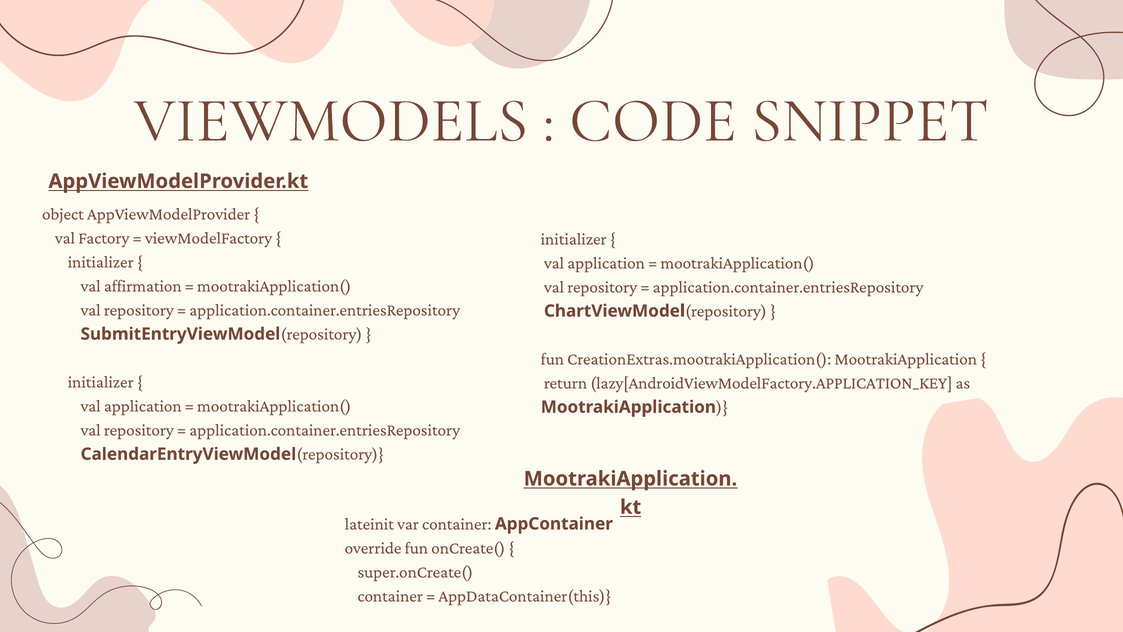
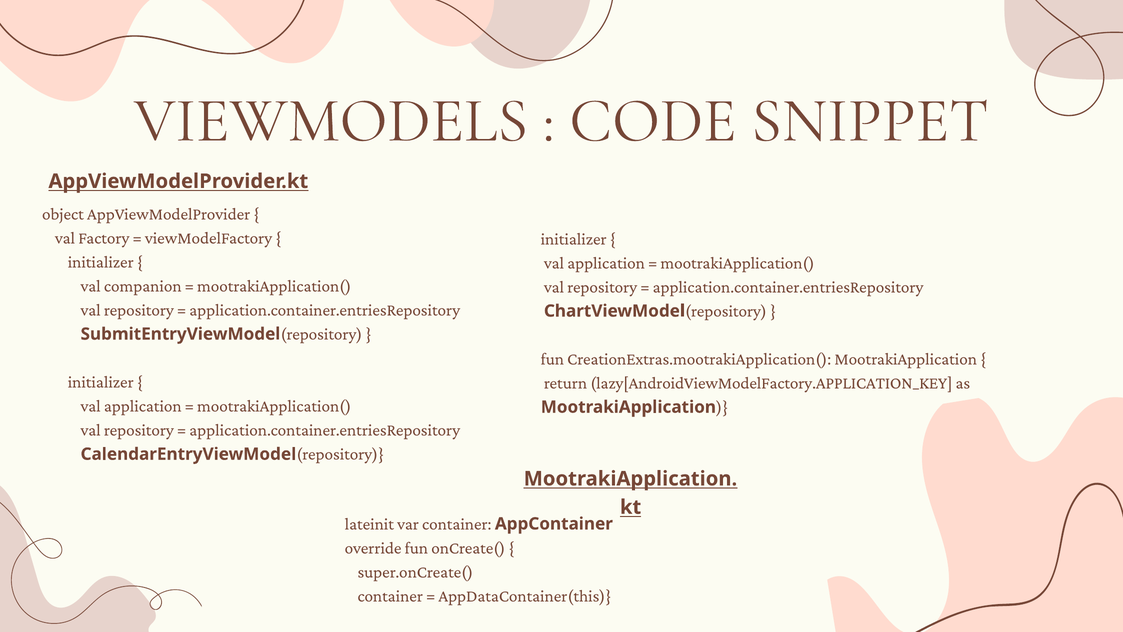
affirmation: affirmation -> companion
